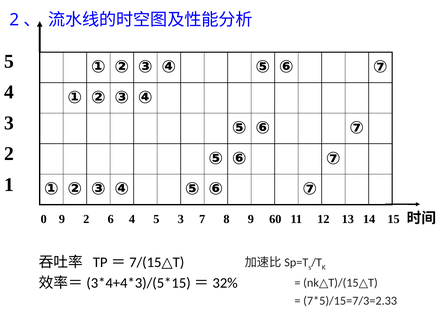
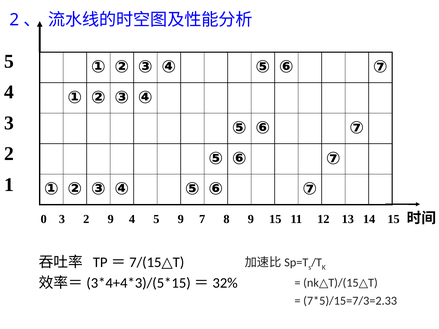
0 9: 9 -> 3
2 6: 6 -> 9
5 3: 3 -> 9
9 60: 60 -> 15
